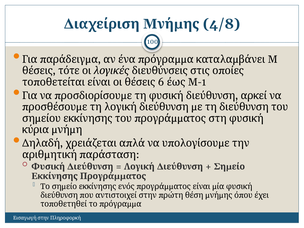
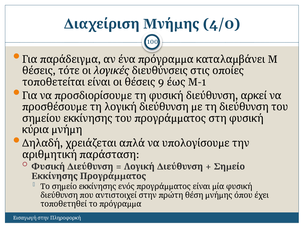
4/8: 4/8 -> 4/0
6: 6 -> 9
